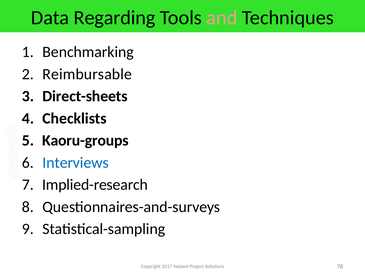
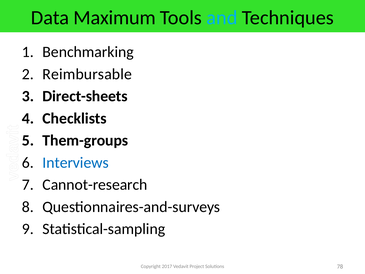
Regarding: Regarding -> Maximum
and colour: pink -> light blue
Kaoru-groups: Kaoru-groups -> Them-groups
Implied-research: Implied-research -> Cannot-research
